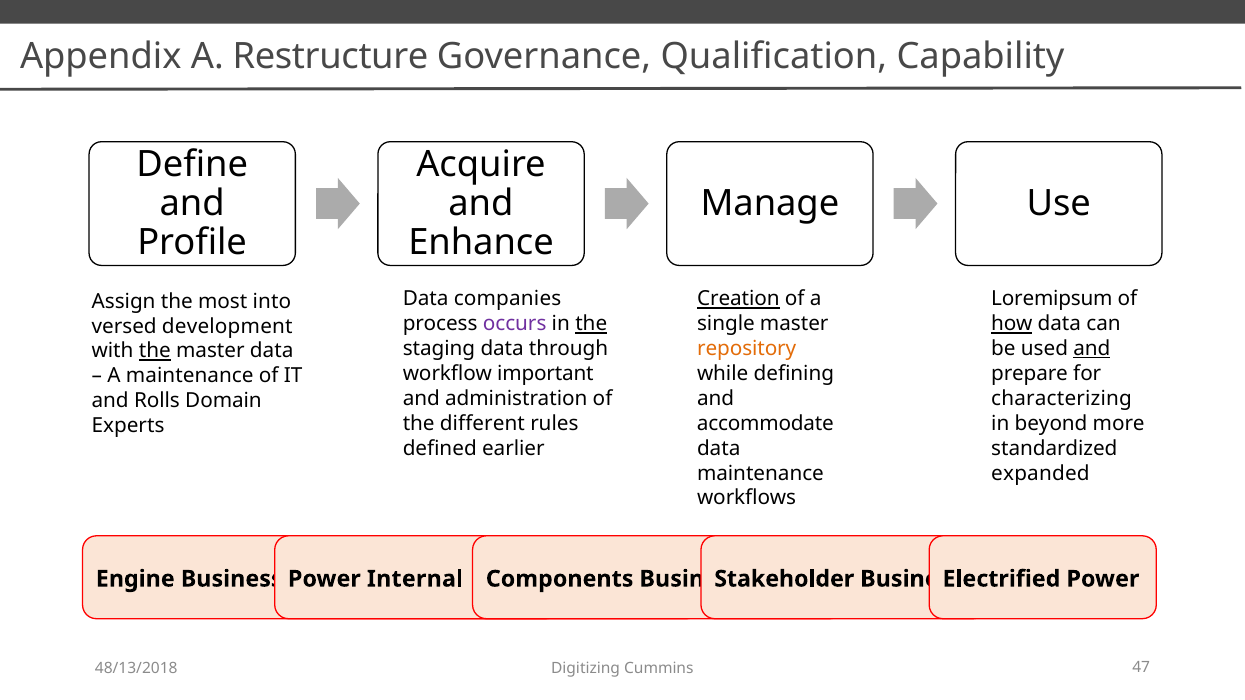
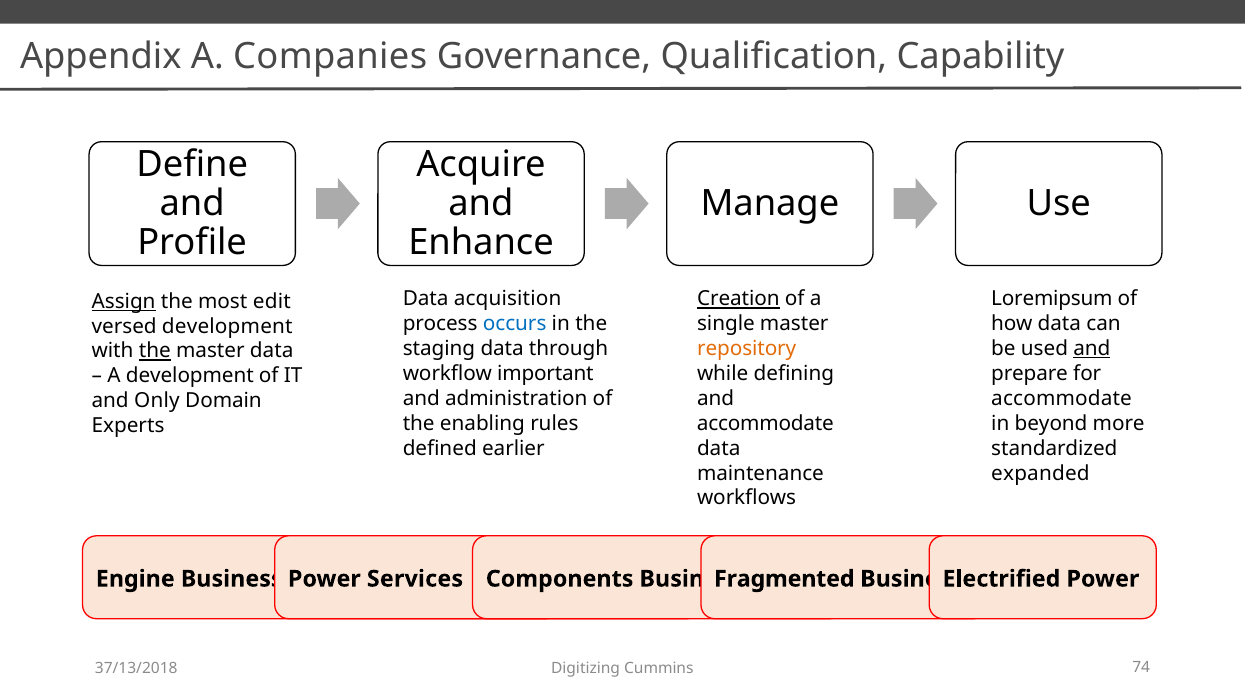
Restructure: Restructure -> Companies
companies: companies -> acquisition
Assign underline: none -> present
into: into -> edit
how underline: present -> none
occurs colour: purple -> blue
the at (591, 324) underline: present -> none
A maintenance: maintenance -> development
characterizing at (1062, 399): characterizing -> accommodate
Rolls: Rolls -> Only
different: different -> enabling
Internal: Internal -> Services
Stakeholder: Stakeholder -> Fragmented
48/13/2018: 48/13/2018 -> 37/13/2018
47: 47 -> 74
